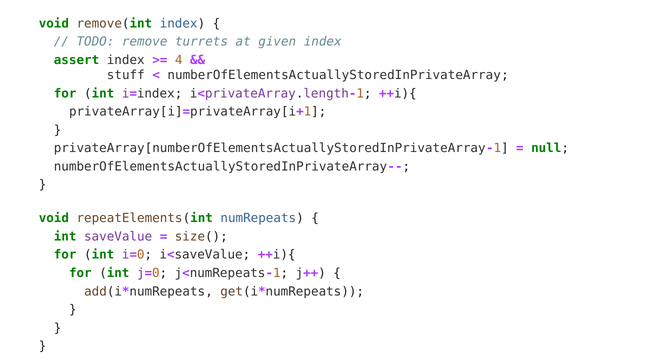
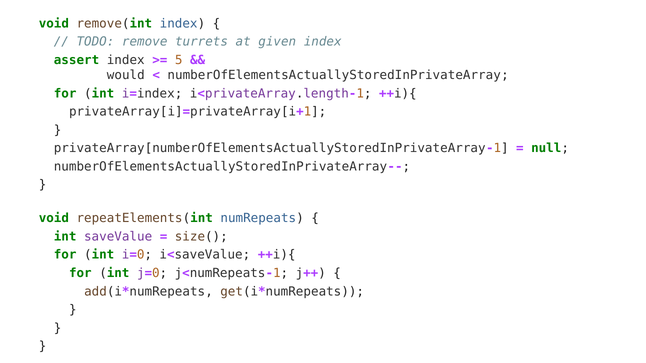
4: 4 -> 5
stuff: stuff -> would
